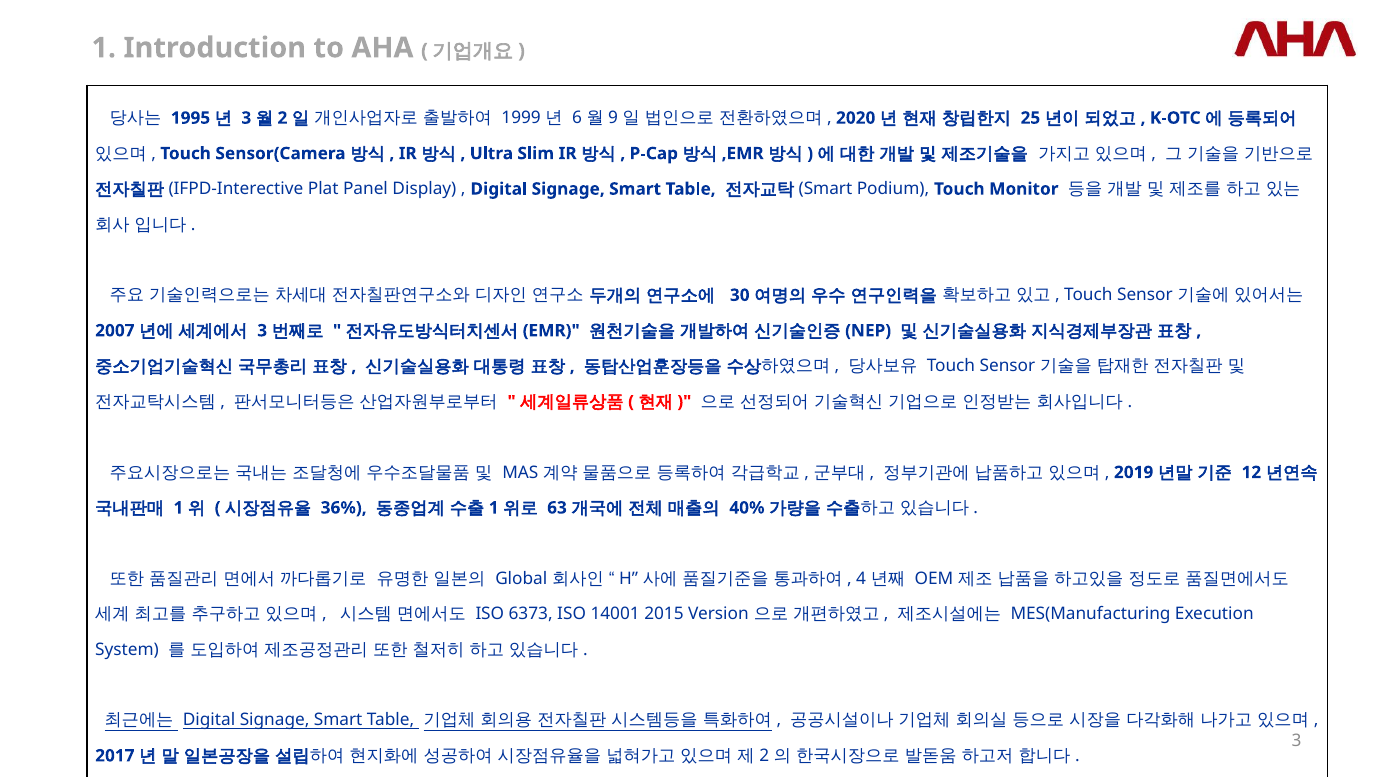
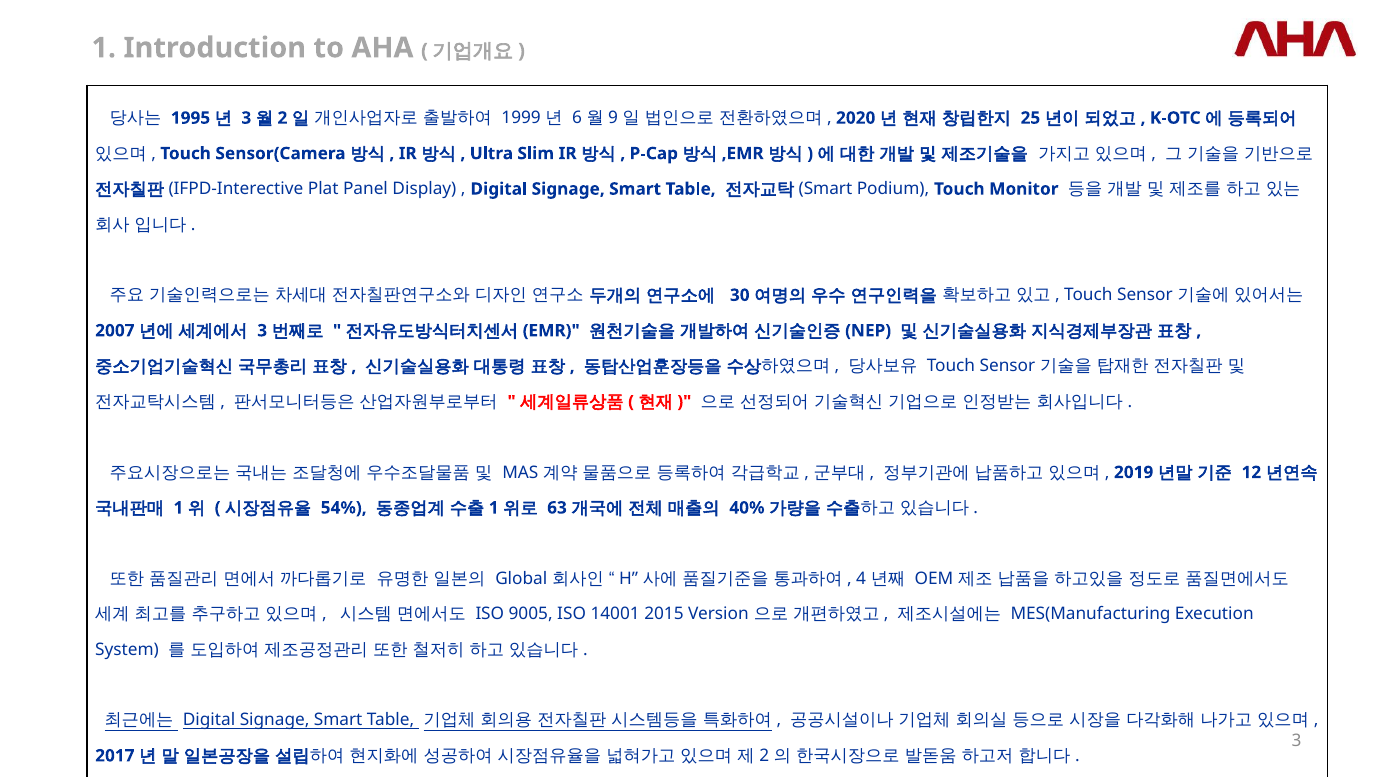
36%: 36% -> 54%
6373: 6373 -> 9005
